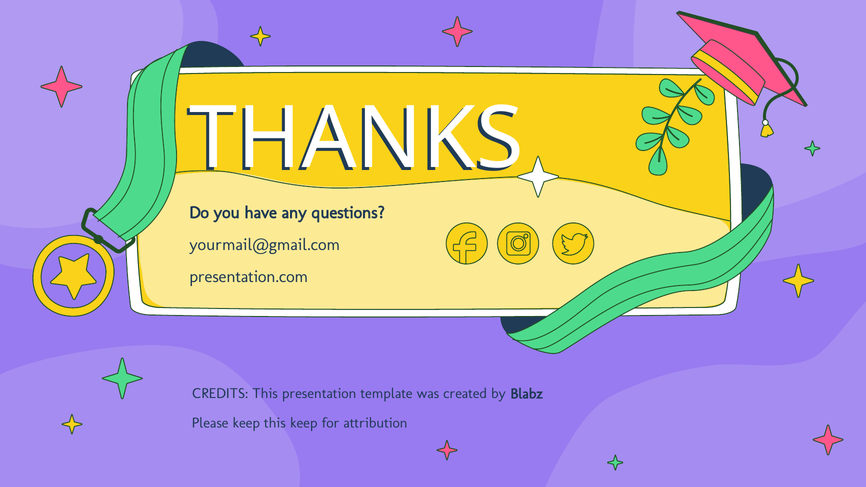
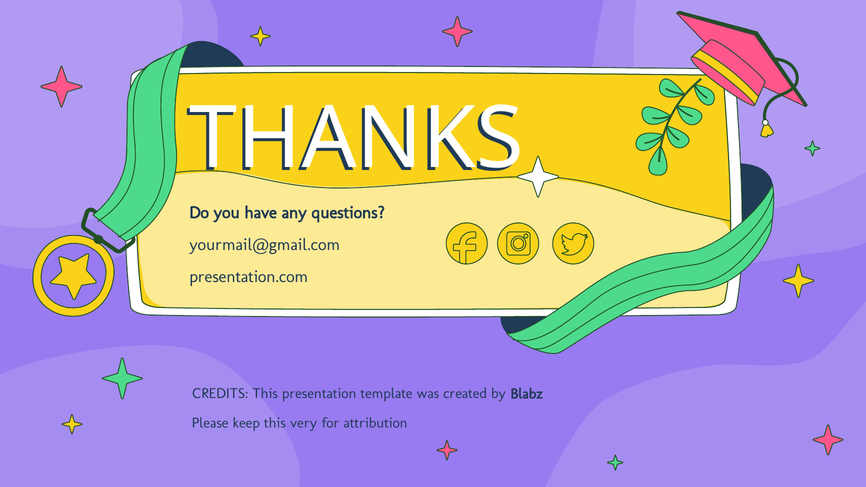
this keep: keep -> very
